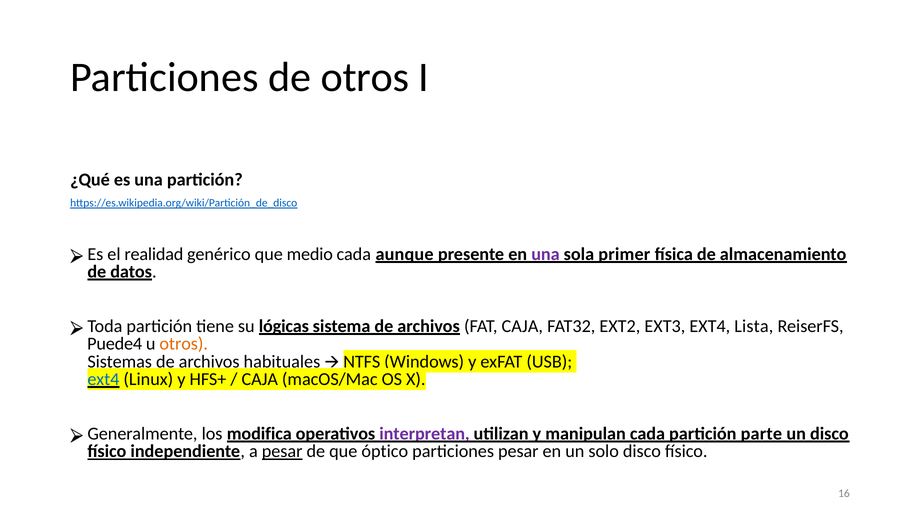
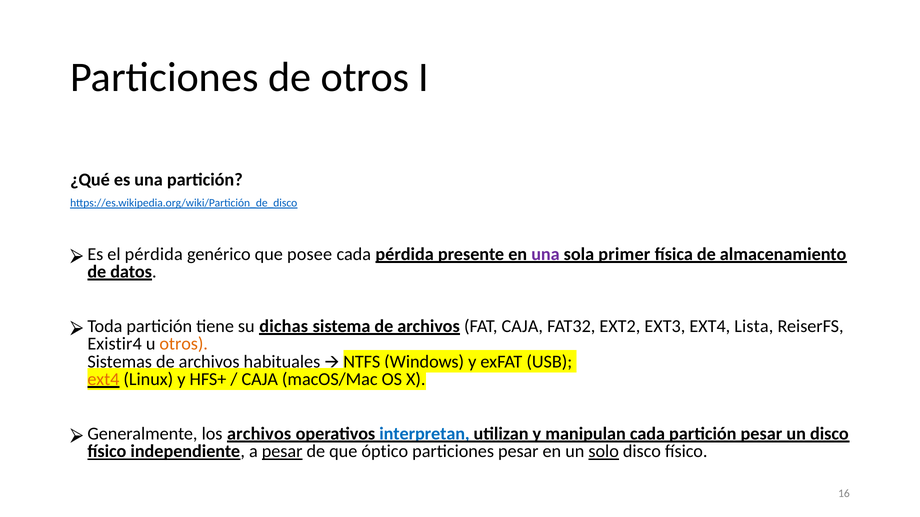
el realidad: realidad -> pérdida
medio: medio -> posee
cada aunque: aunque -> pérdida
lógicas: lógicas -> dichas
Puede4: Puede4 -> Existir4
ext4 at (103, 380) colour: blue -> orange
los modifica: modifica -> archivos
interpretan colour: purple -> blue
partición parte: parte -> pesar
solo underline: none -> present
